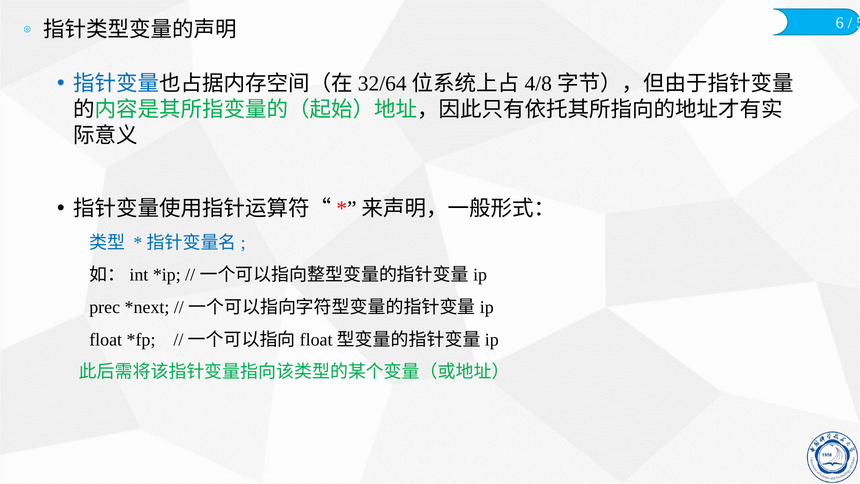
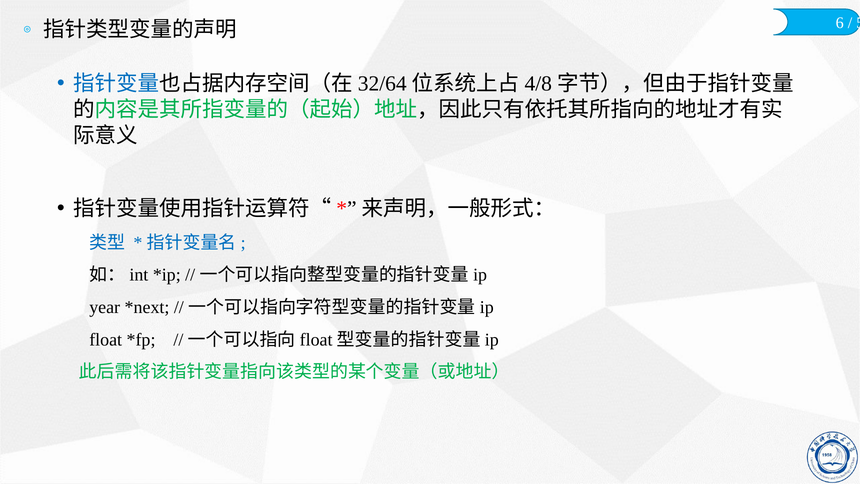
prec: prec -> year
